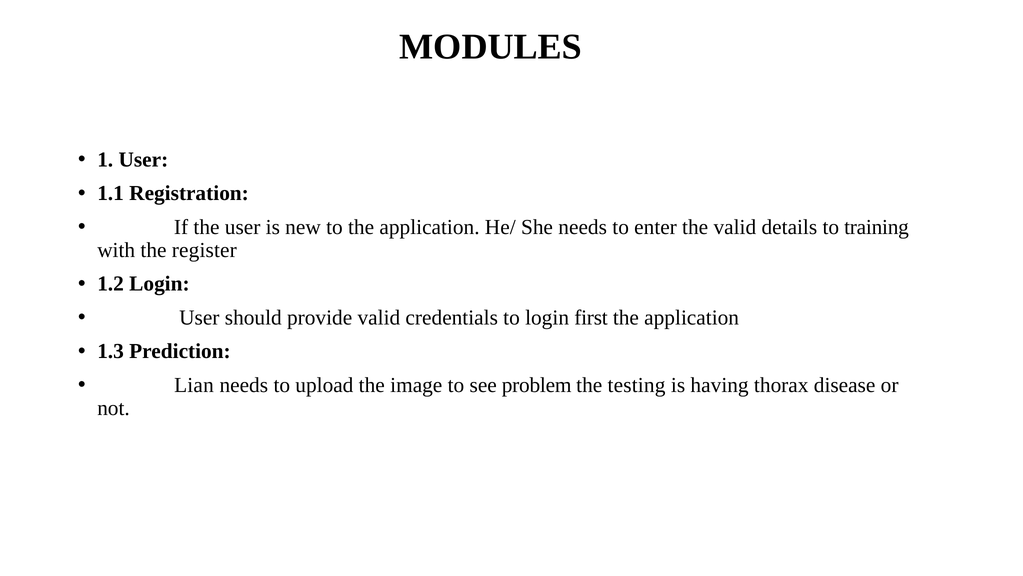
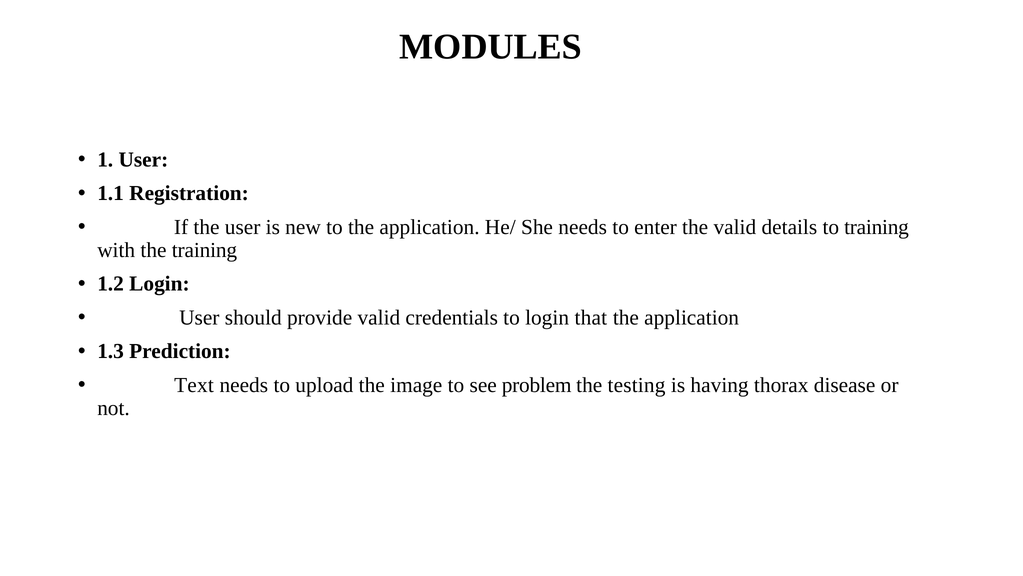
the register: register -> training
first: first -> that
Lian: Lian -> Text
